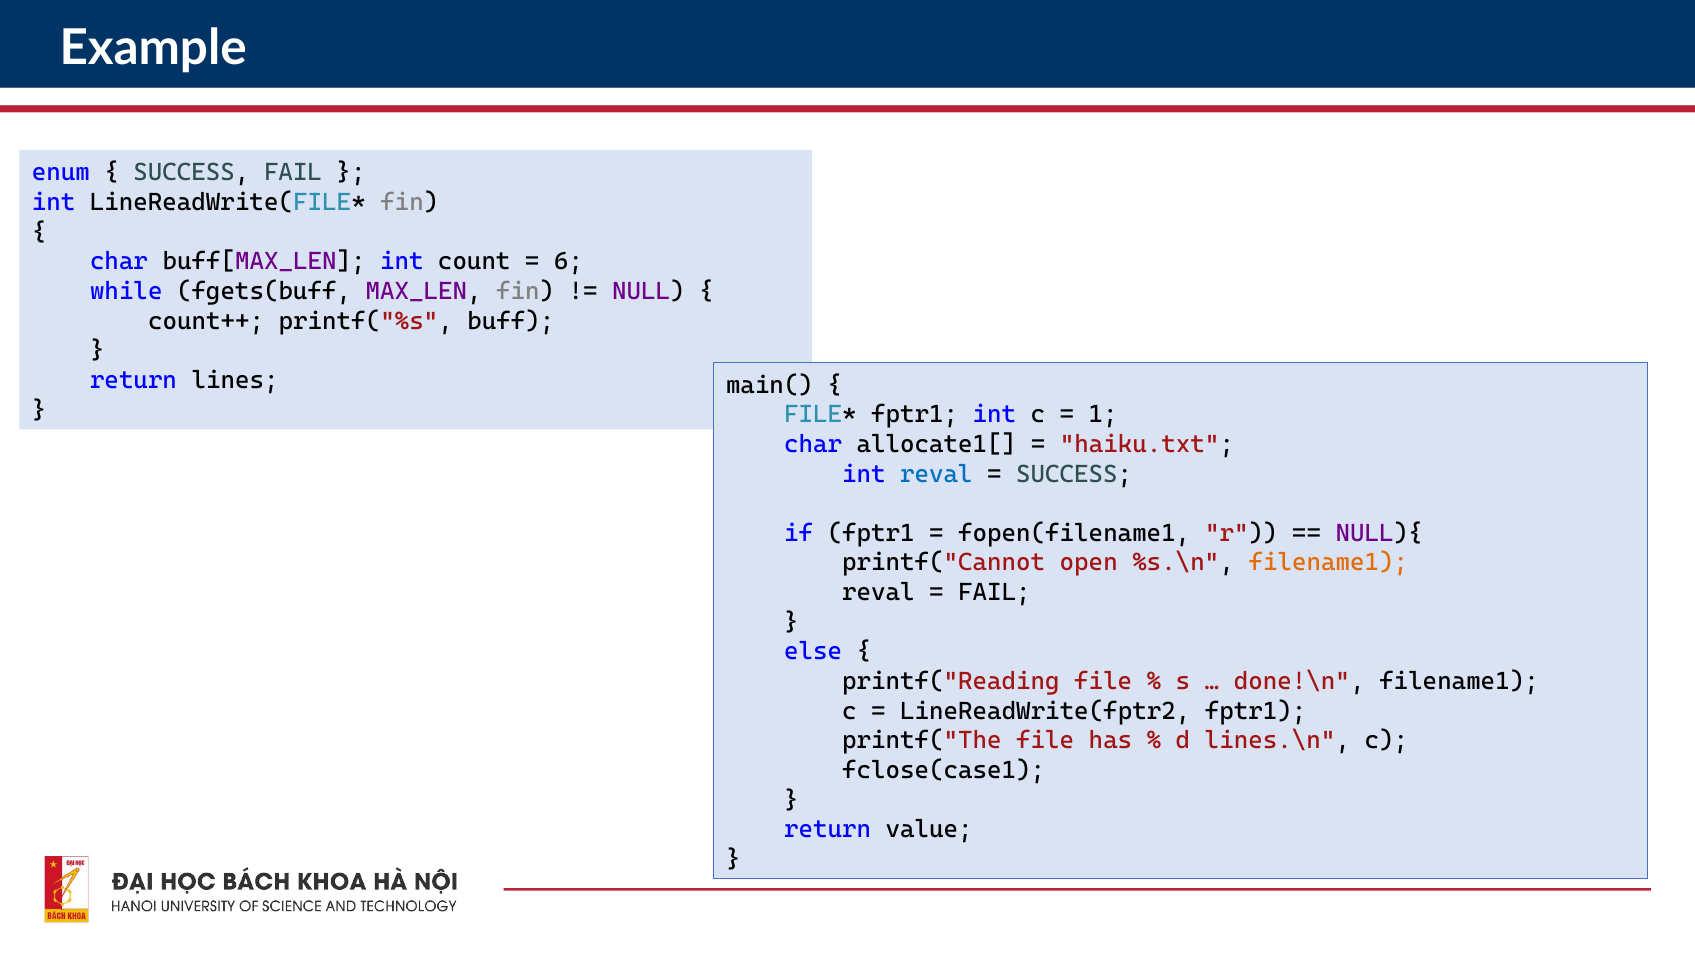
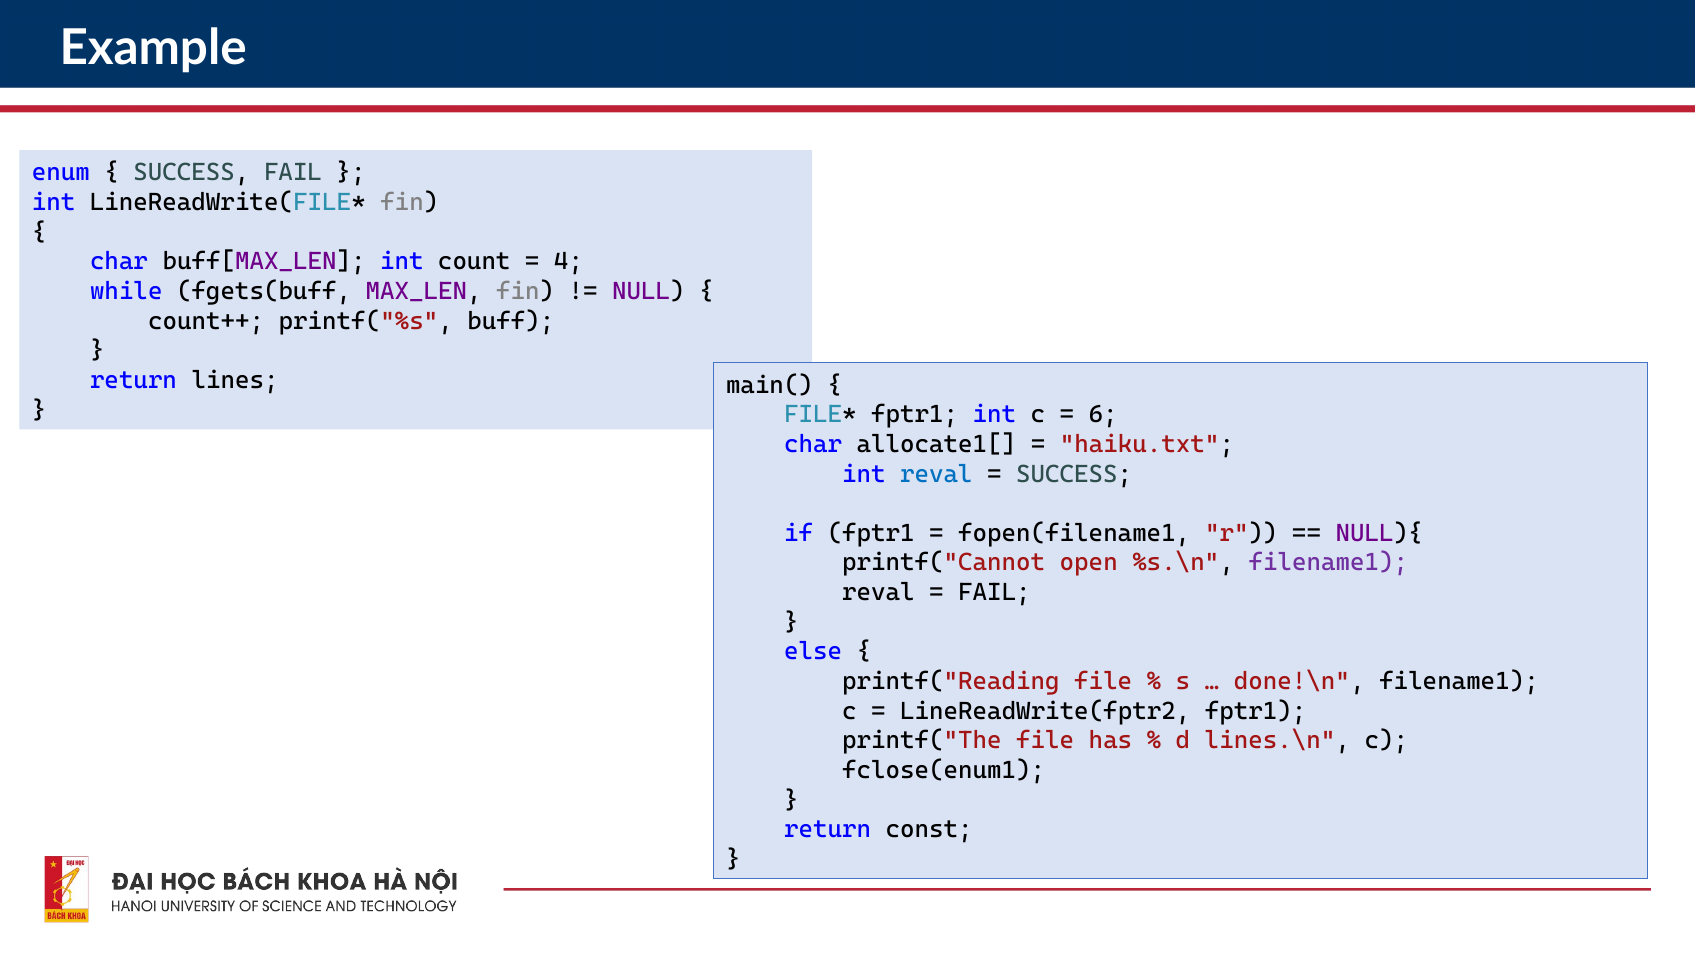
6: 6 -> 4
1: 1 -> 6
filename1 at (1328, 563) colour: orange -> purple
fclose(case1: fclose(case1 -> fclose(enum1
value: value -> const
